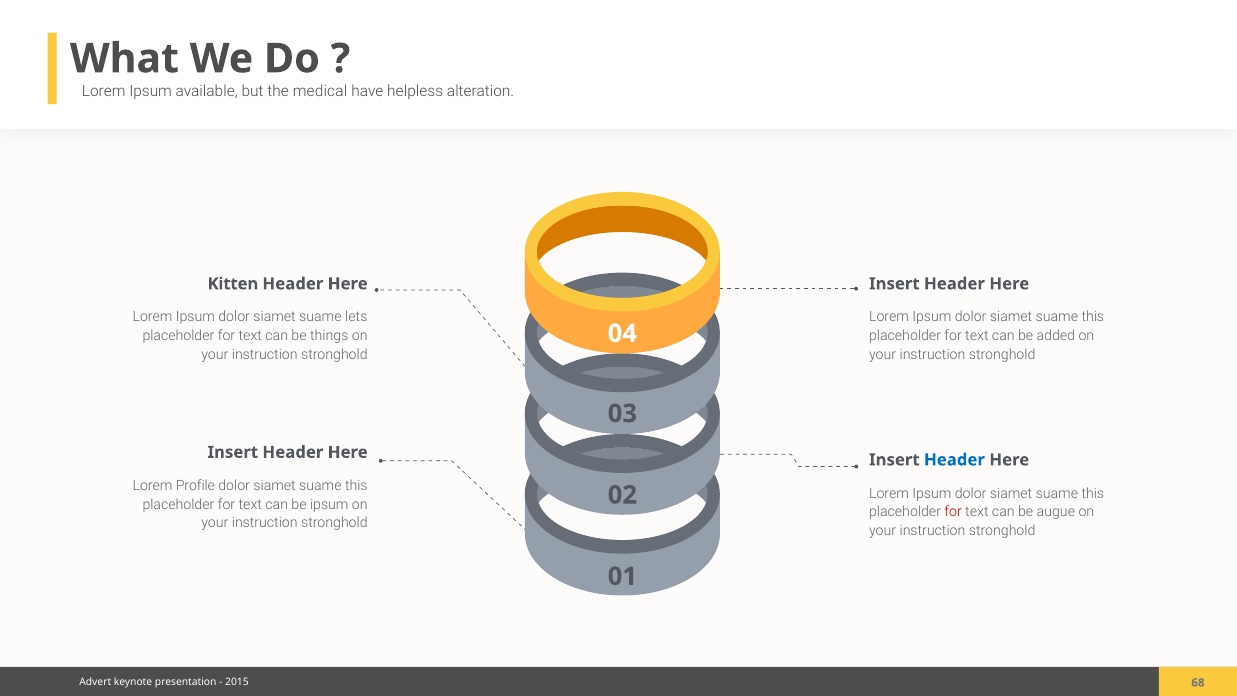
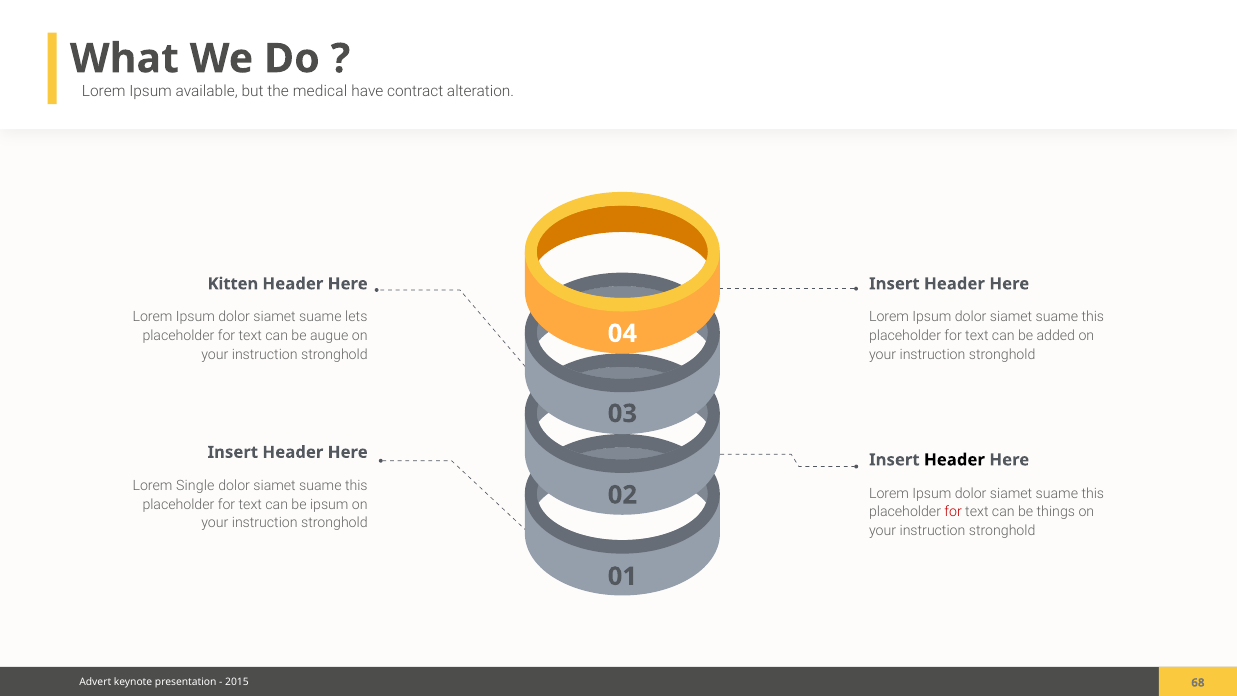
helpless: helpless -> contract
things: things -> augue
Header at (954, 460) colour: blue -> black
Profile: Profile -> Single
augue: augue -> things
